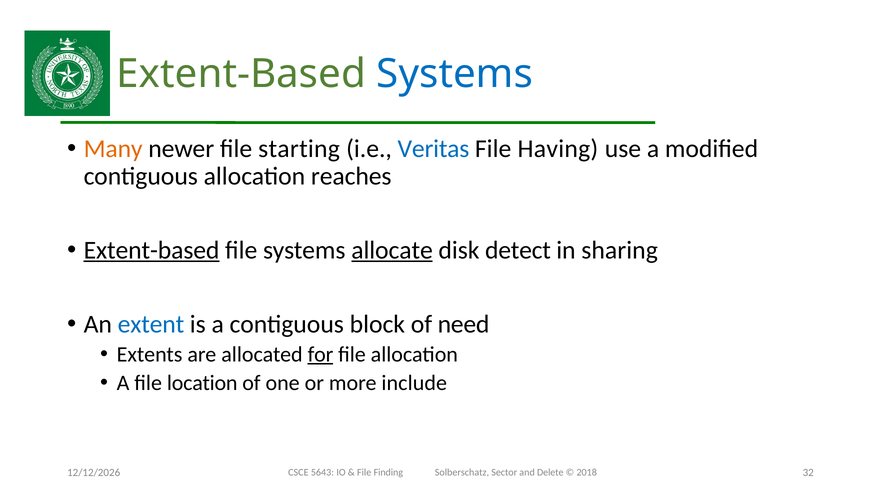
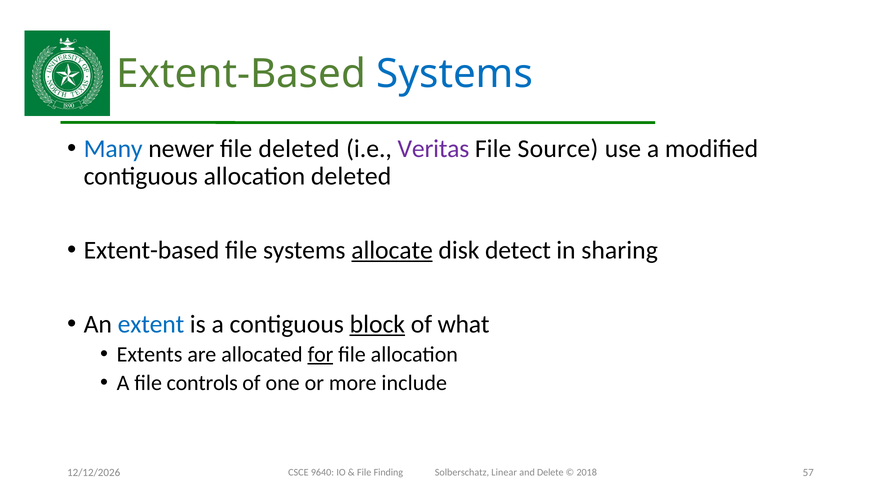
Many colour: orange -> blue
file starting: starting -> deleted
Veritas colour: blue -> purple
Having: Having -> Source
allocation reaches: reaches -> deleted
Extent-based at (152, 251) underline: present -> none
block underline: none -> present
need: need -> what
location: location -> controls
5643: 5643 -> 9640
Sector: Sector -> Linear
32: 32 -> 57
